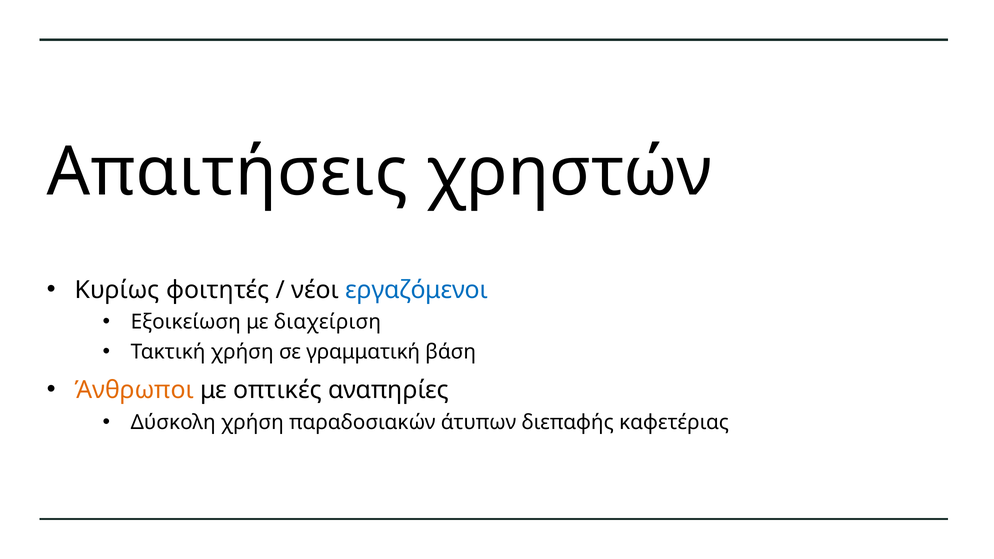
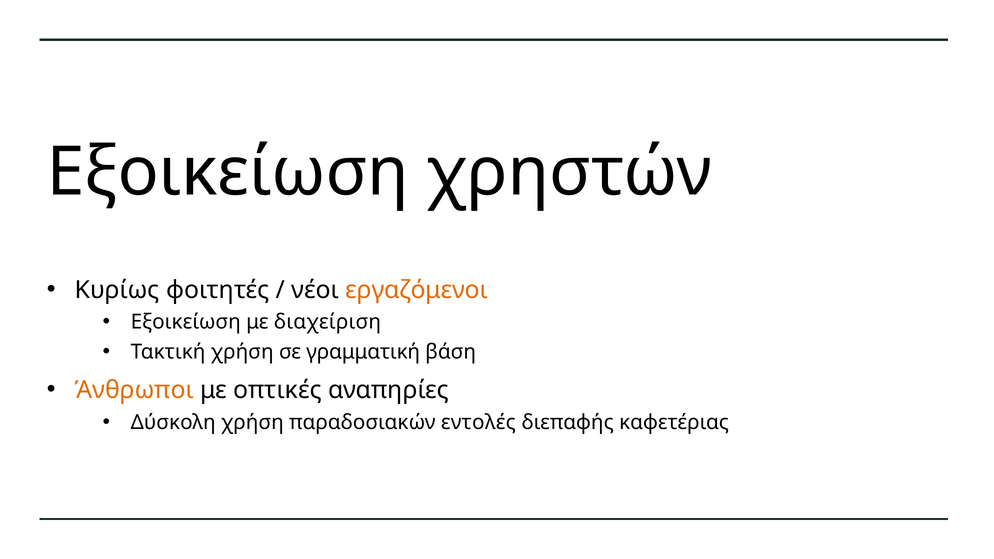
Απαιτήσεις at (228, 172): Απαιτήσεις -> Εξοικείωση
εργαζόμενοι colour: blue -> orange
άτυπων: άτυπων -> εντολές
